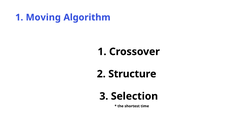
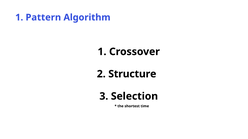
Moving: Moving -> Pattern
